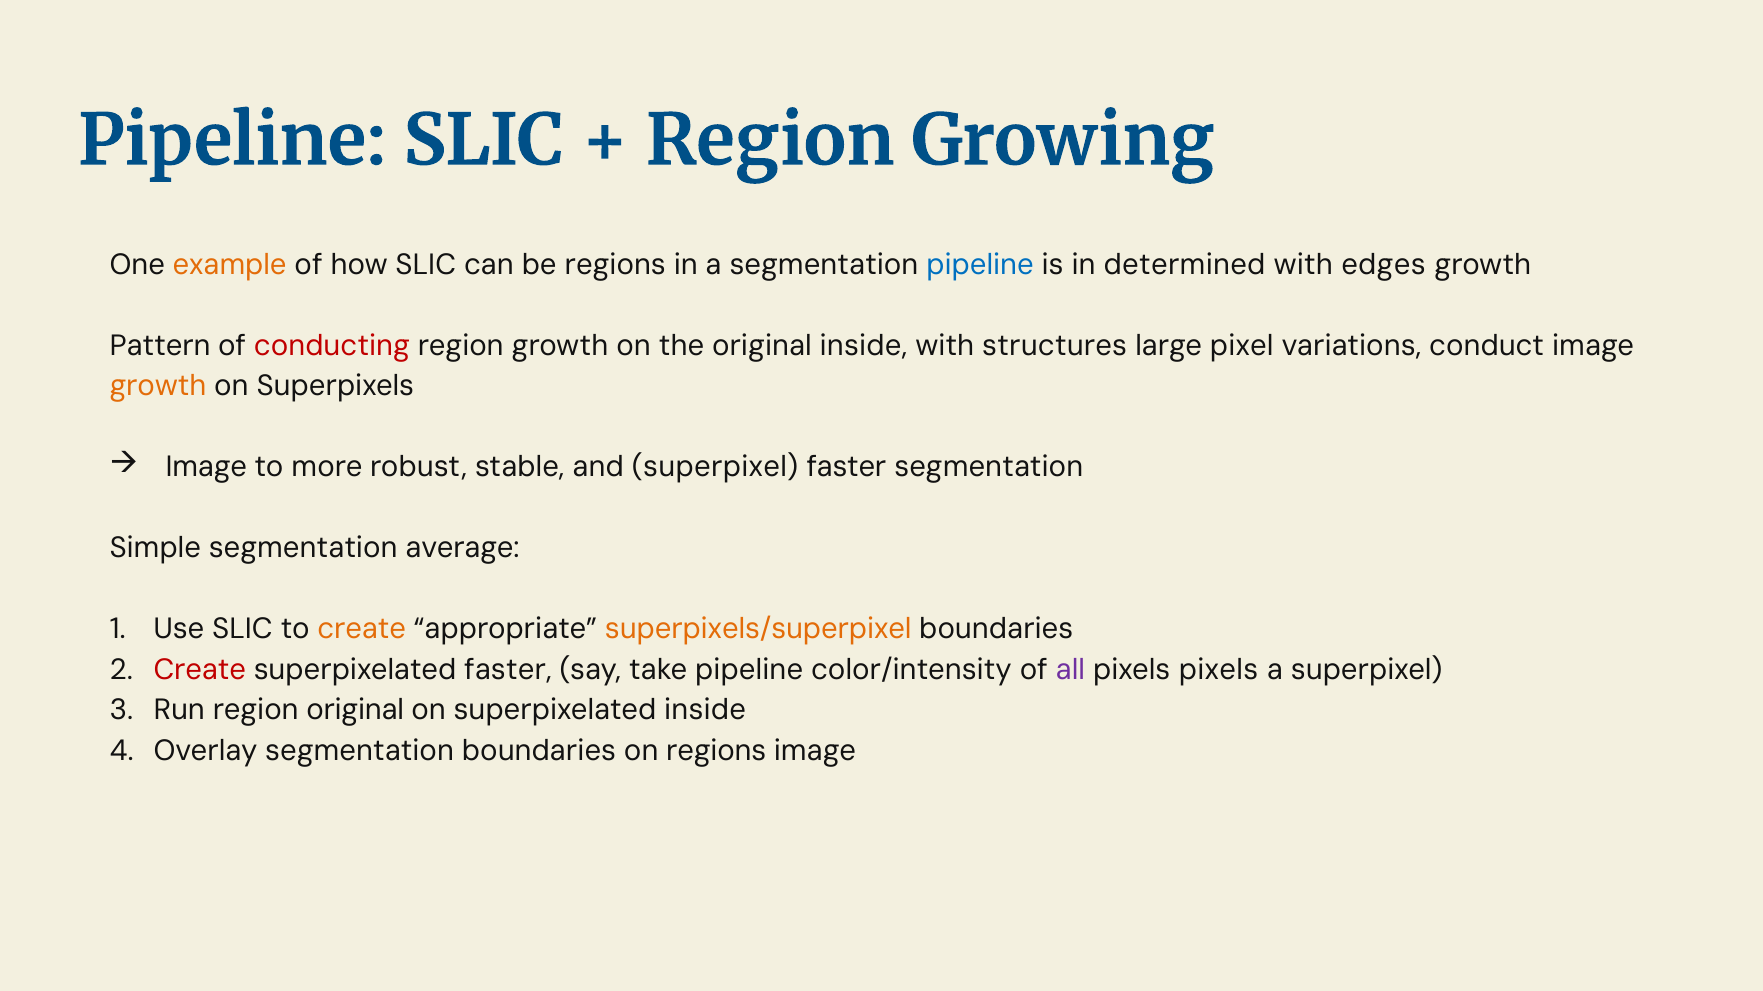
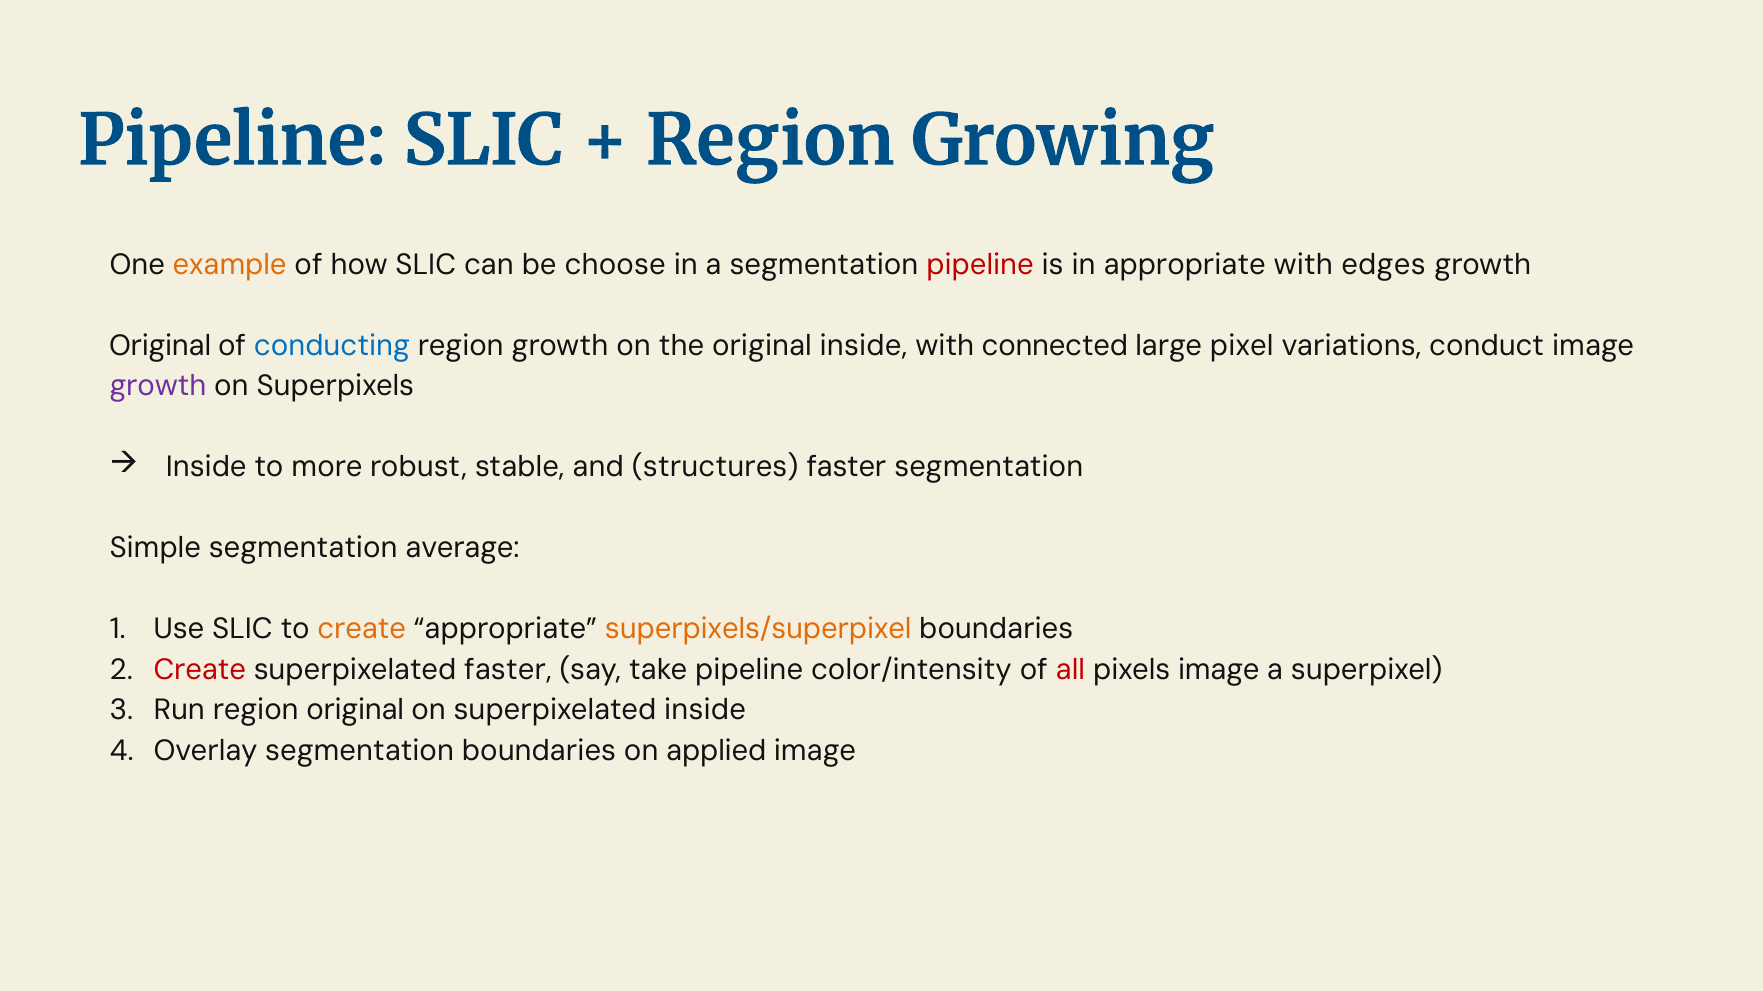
be regions: regions -> choose
pipeline at (980, 265) colour: blue -> red
in determined: determined -> appropriate
Pattern at (160, 346): Pattern -> Original
conducting colour: red -> blue
structures: structures -> connected
growth at (158, 386) colour: orange -> purple
Image at (206, 467): Image -> Inside
and superpixel: superpixel -> structures
all colour: purple -> red
pixels pixels: pixels -> image
on regions: regions -> applied
